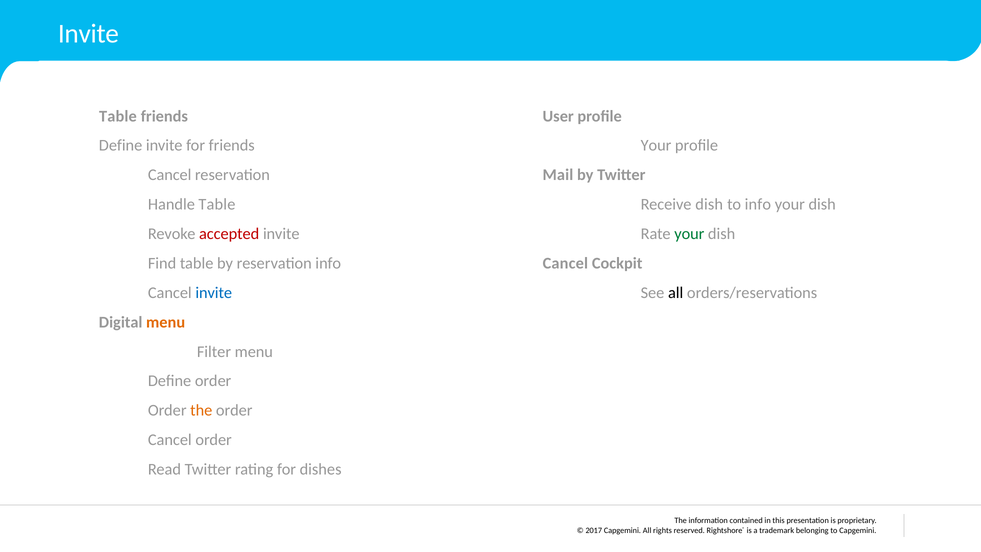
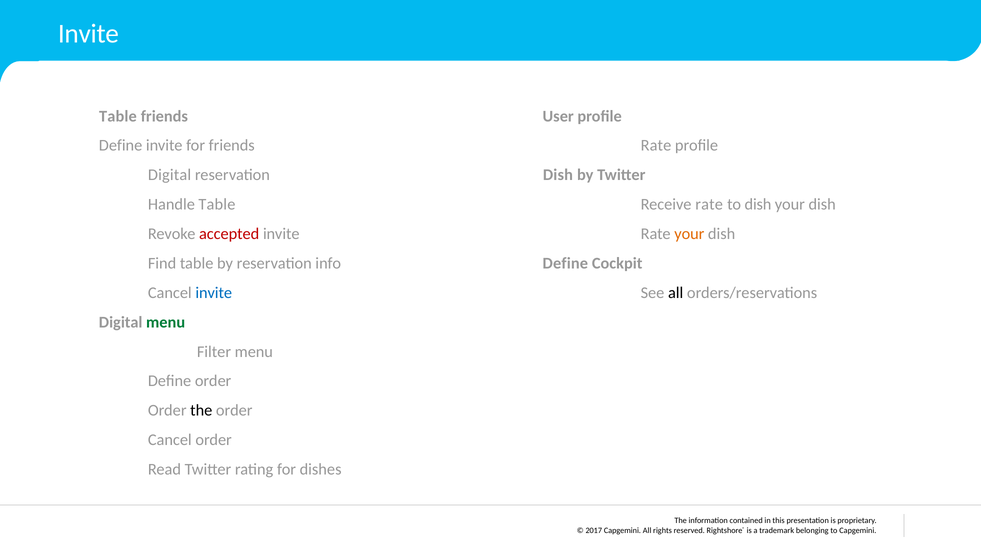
Your at (656, 146): Your -> Rate
Cancel at (170, 175): Cancel -> Digital
Mail at (558, 175): Mail -> Dish
Receive dish: dish -> rate
to info: info -> dish
your at (689, 234) colour: green -> orange
Cancel at (565, 263): Cancel -> Define
menu at (166, 322) colour: orange -> green
the at (201, 410) colour: orange -> black
